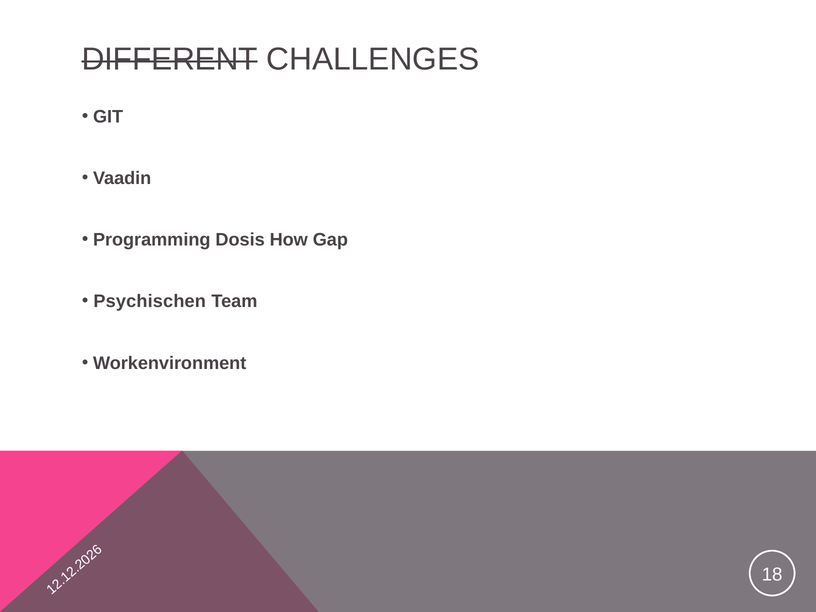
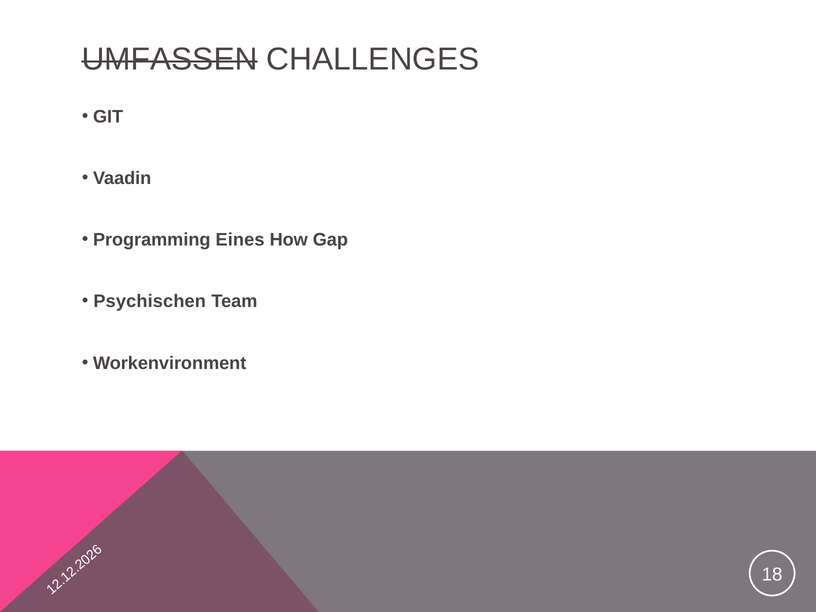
DIFFERENT: DIFFERENT -> UMFASSEN
Dosis: Dosis -> Eines
